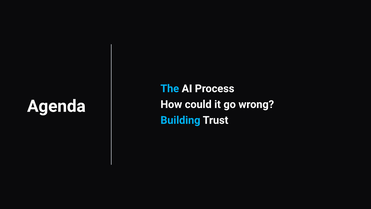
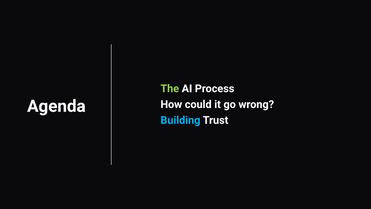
The colour: light blue -> light green
